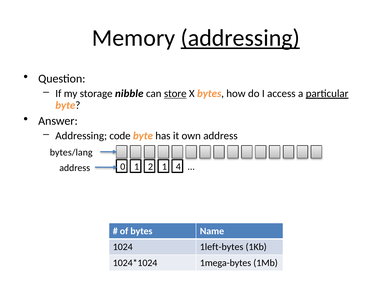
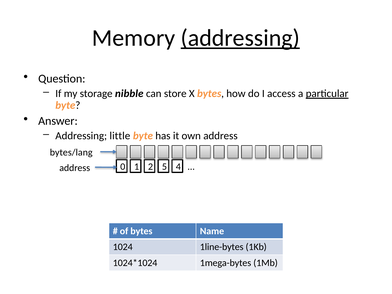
store underline: present -> none
code: code -> little
2 1: 1 -> 5
1left-bytes: 1left-bytes -> 1line-bytes
